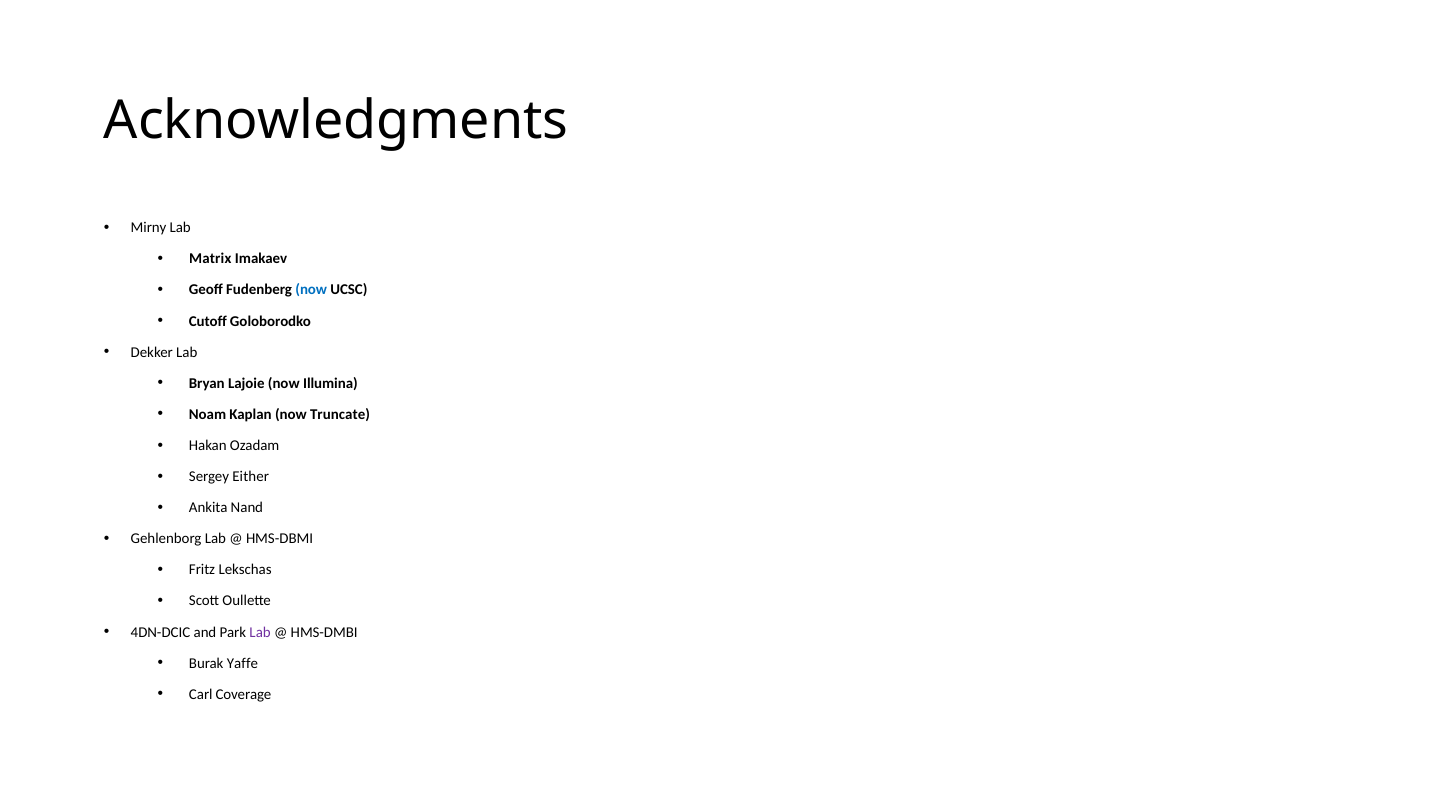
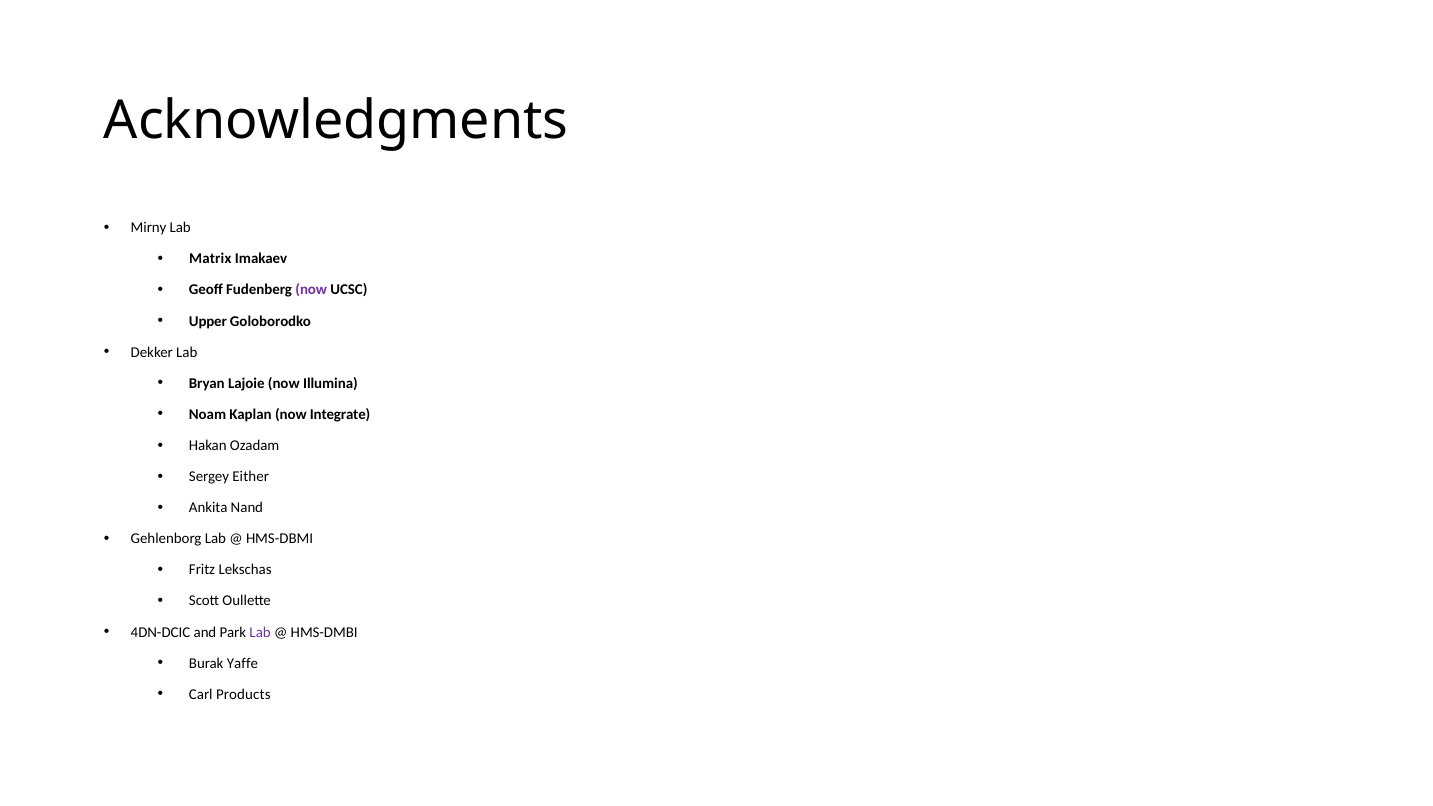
now at (311, 290) colour: blue -> purple
Cutoff: Cutoff -> Upper
Truncate: Truncate -> Integrate
Coverage: Coverage -> Products
